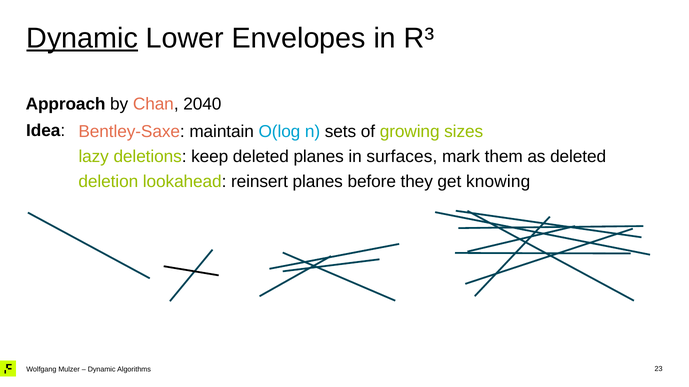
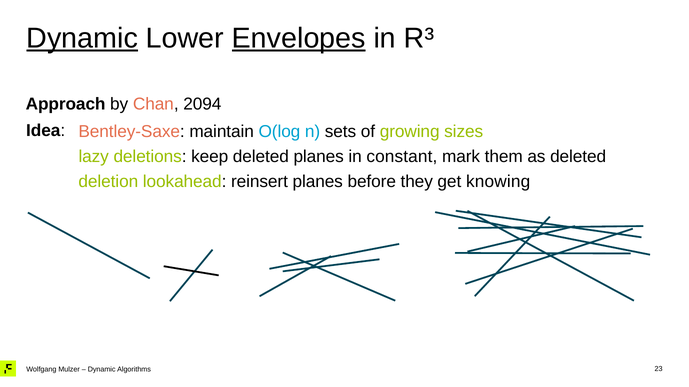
Envelopes underline: none -> present
2040: 2040 -> 2094
surfaces: surfaces -> constant
